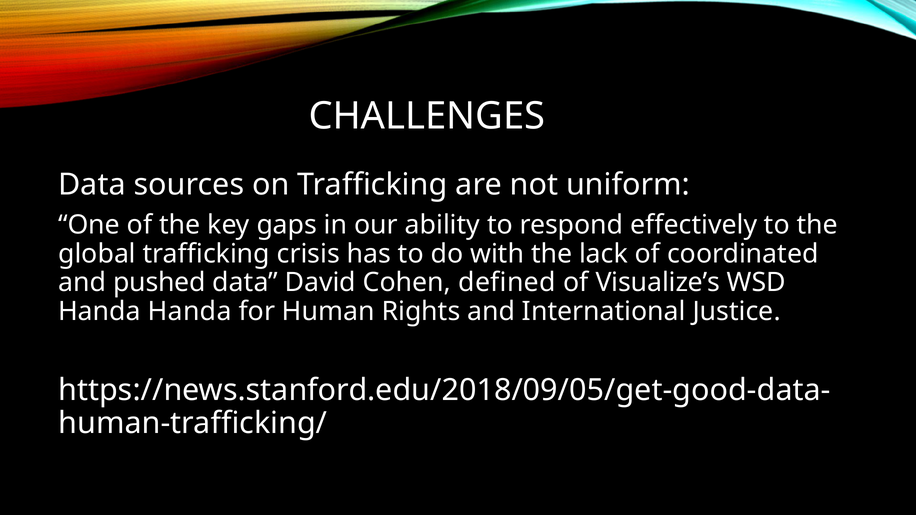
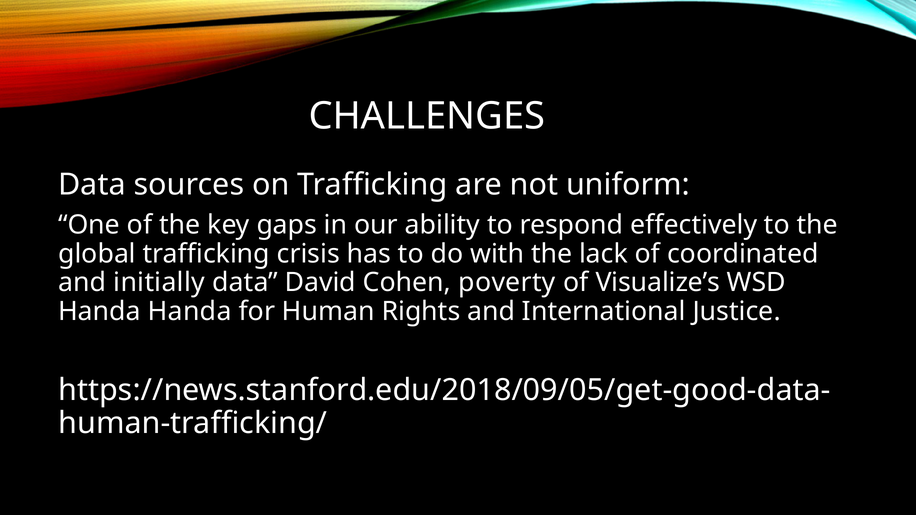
pushed: pushed -> initially
defined: defined -> poverty
